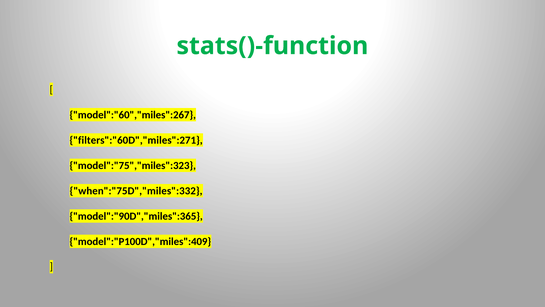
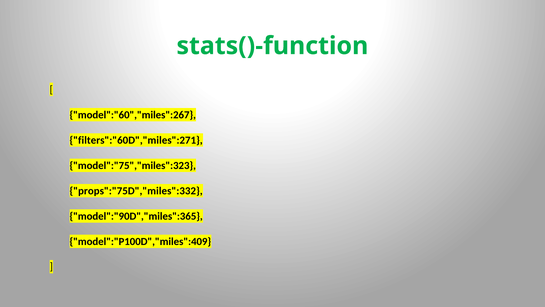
when":"75D","miles":332: when":"75D","miles":332 -> props":"75D","miles":332
